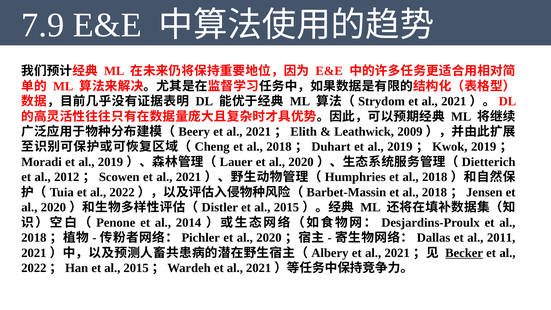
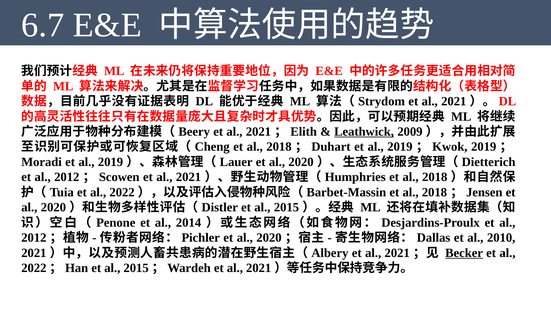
7.9: 7.9 -> 6.7
Leathwick underline: none -> present
2018 at (34, 238): 2018 -> 2012
2011: 2011 -> 2010
